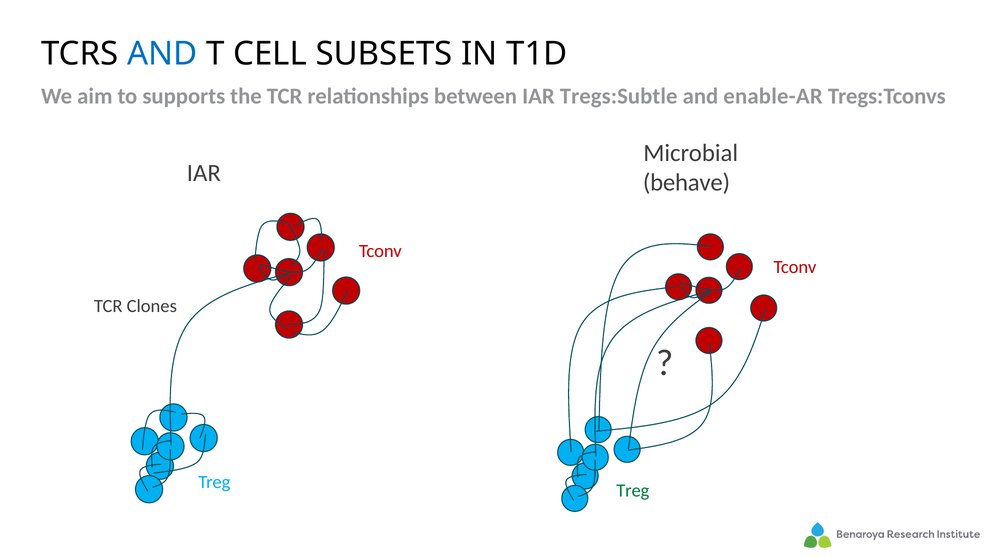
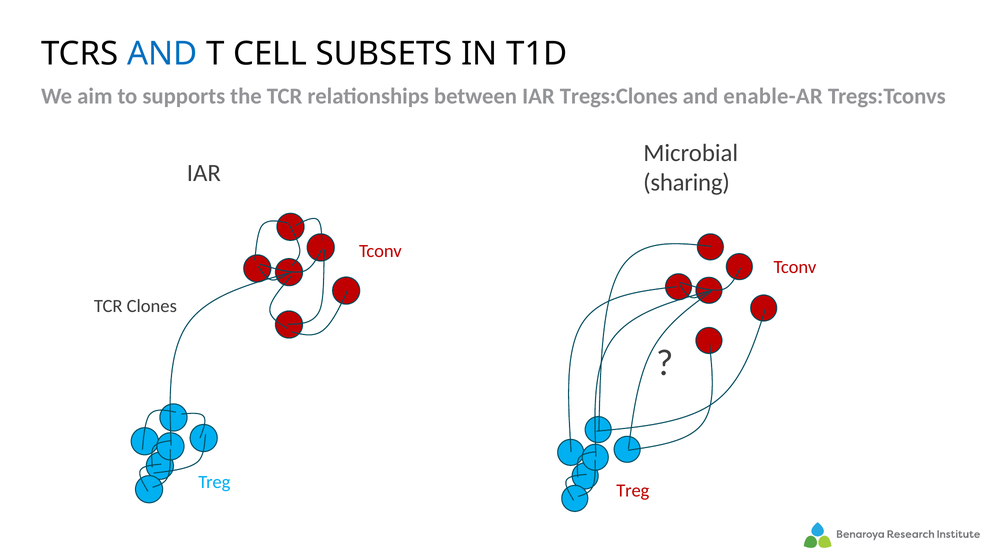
Tregs:Subtle: Tregs:Subtle -> Tregs:Clones
behave: behave -> sharing
Treg at (633, 491) colour: green -> red
